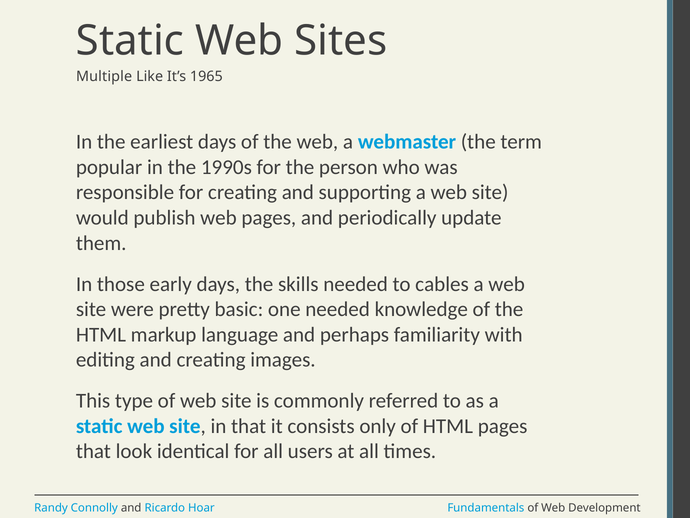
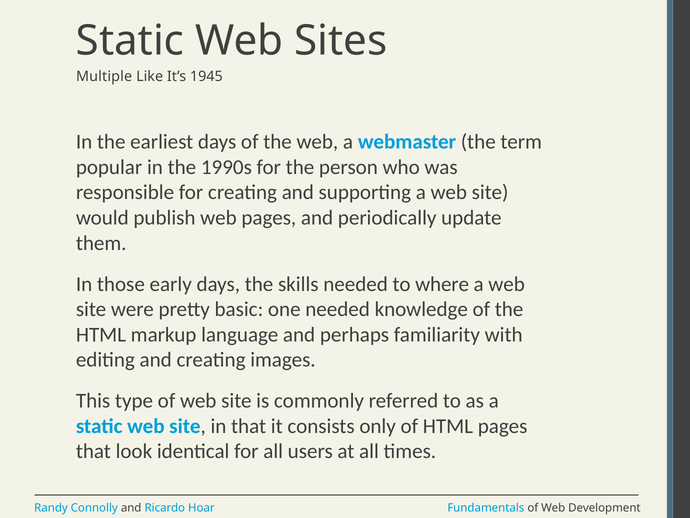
1965: 1965 -> 1945
cables: cables -> where
